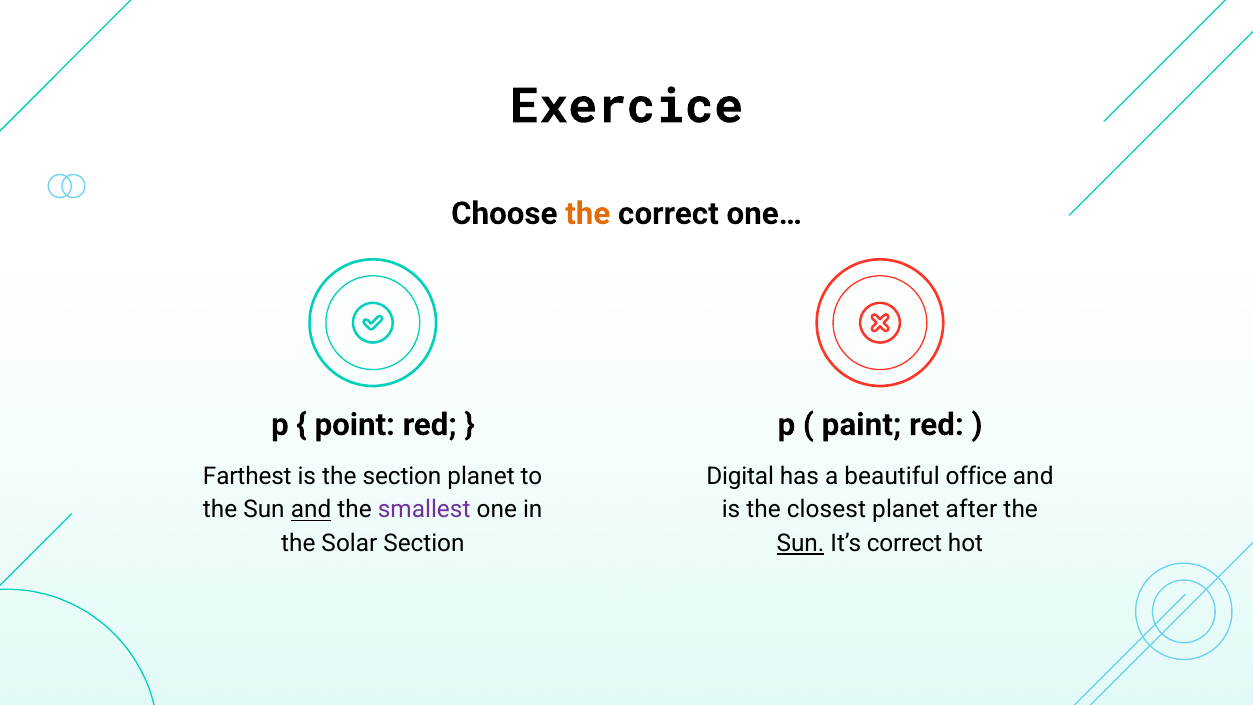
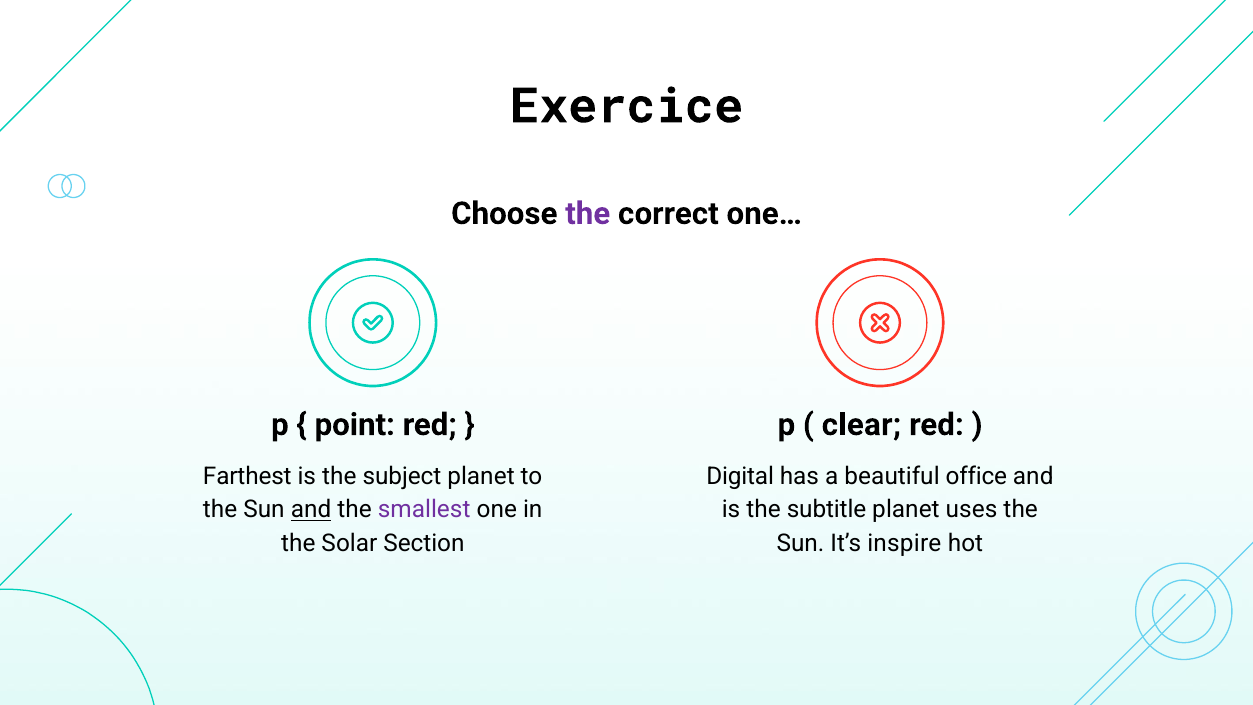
the at (588, 214) colour: orange -> purple
paint: paint -> clear
the section: section -> subject
closest: closest -> subtitle
after: after -> uses
Sun at (800, 543) underline: present -> none
It’s correct: correct -> inspire
